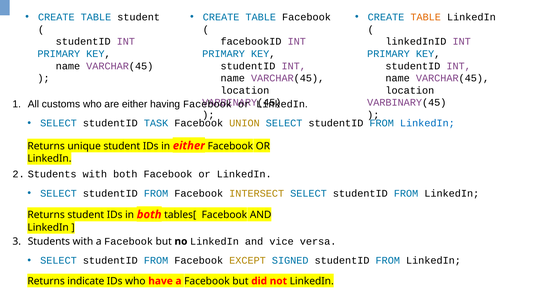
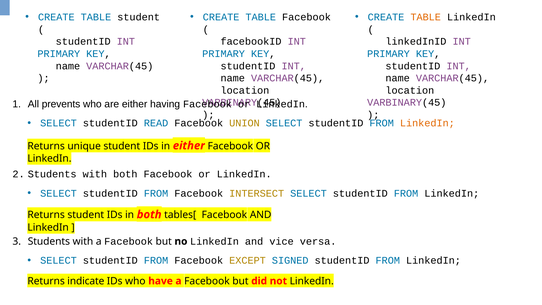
customs: customs -> prevents
TASK: TASK -> READ
LinkedIn at (427, 123) colour: blue -> orange
